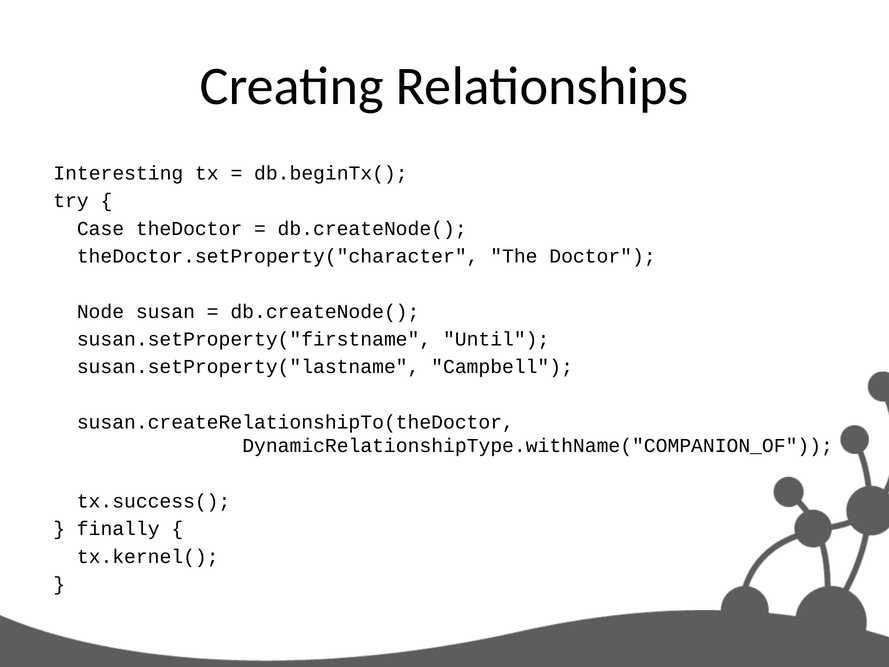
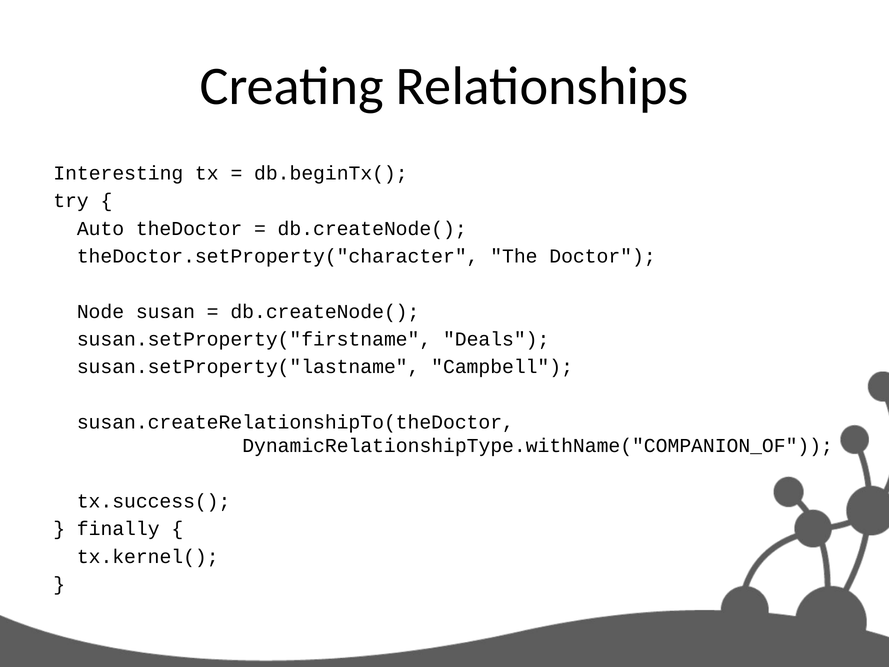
Case: Case -> Auto
Until: Until -> Deals
